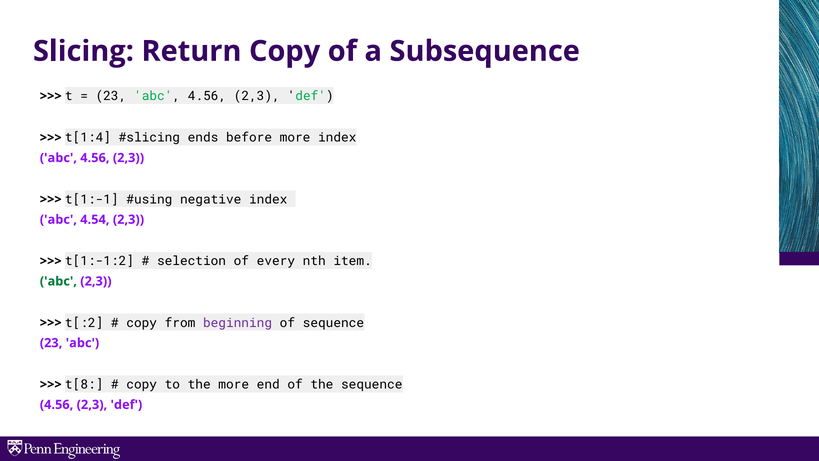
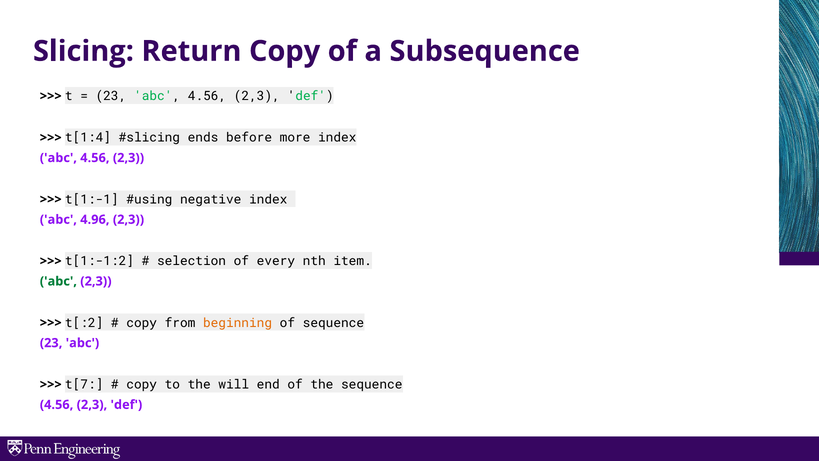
4.54: 4.54 -> 4.96
beginning colour: purple -> orange
t[8: t[8 -> t[7
the more: more -> will
